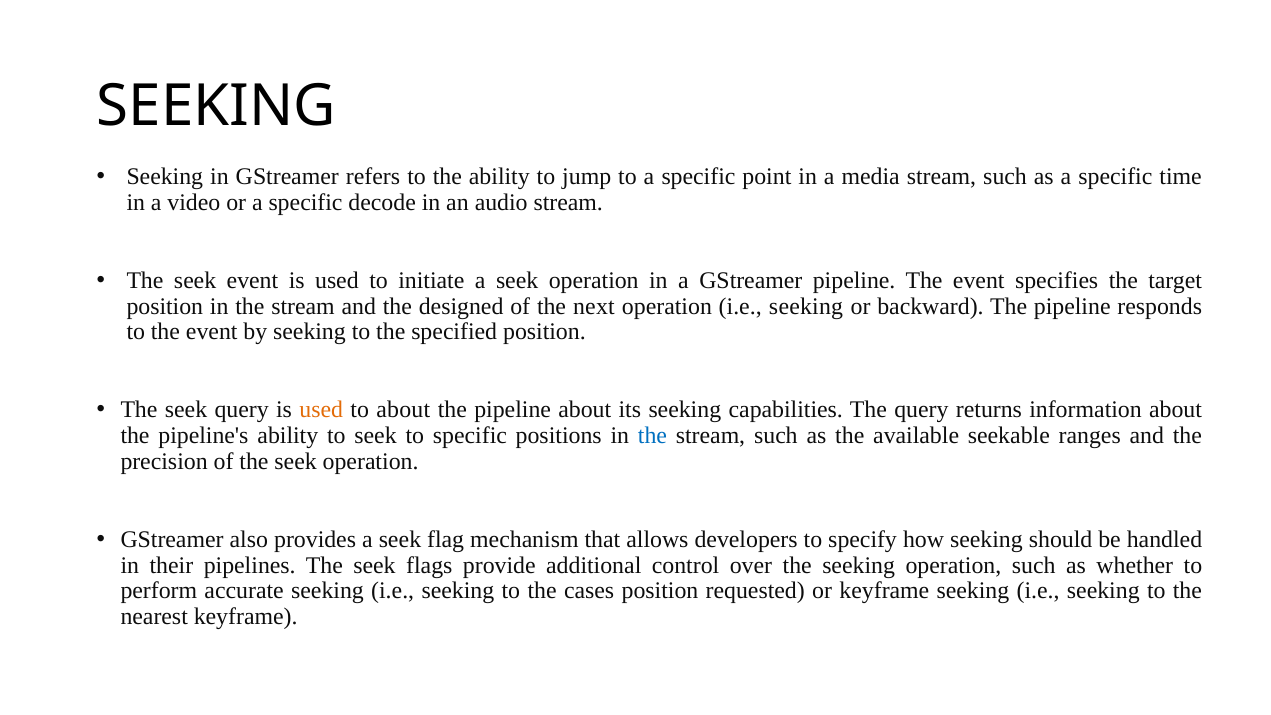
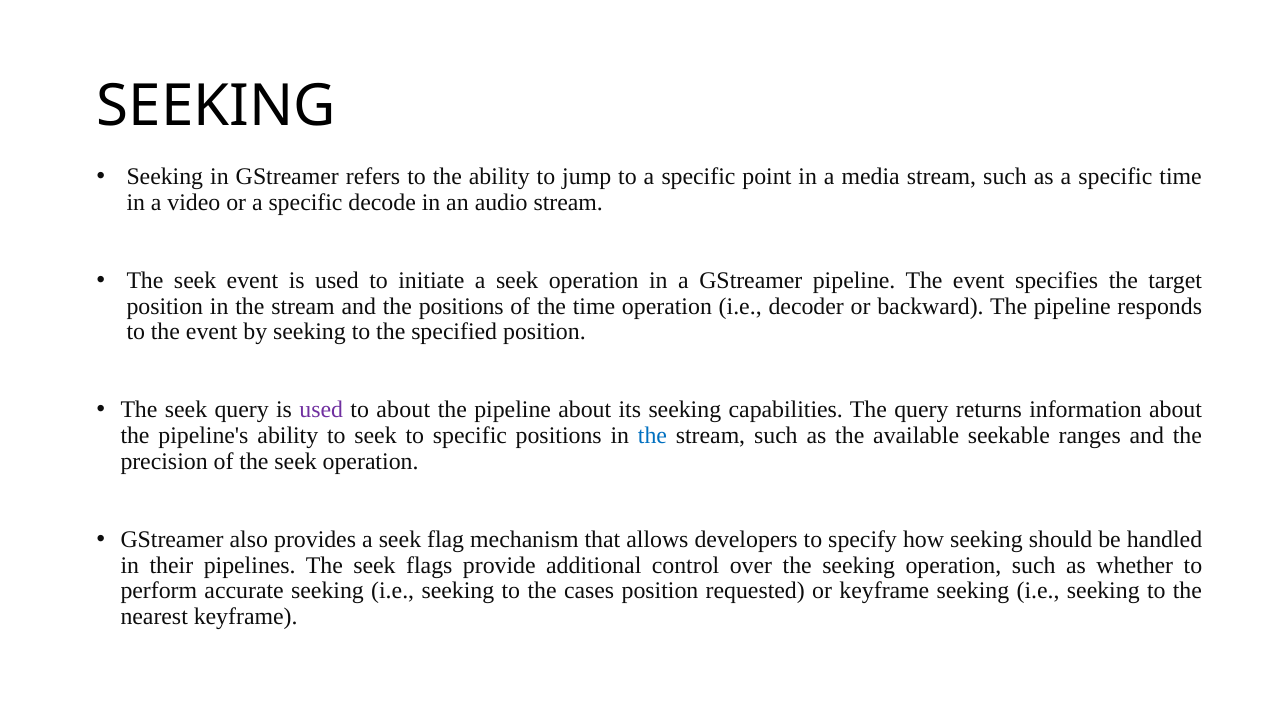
the designed: designed -> positions
the next: next -> time
operation i.e seeking: seeking -> decoder
used at (321, 410) colour: orange -> purple
